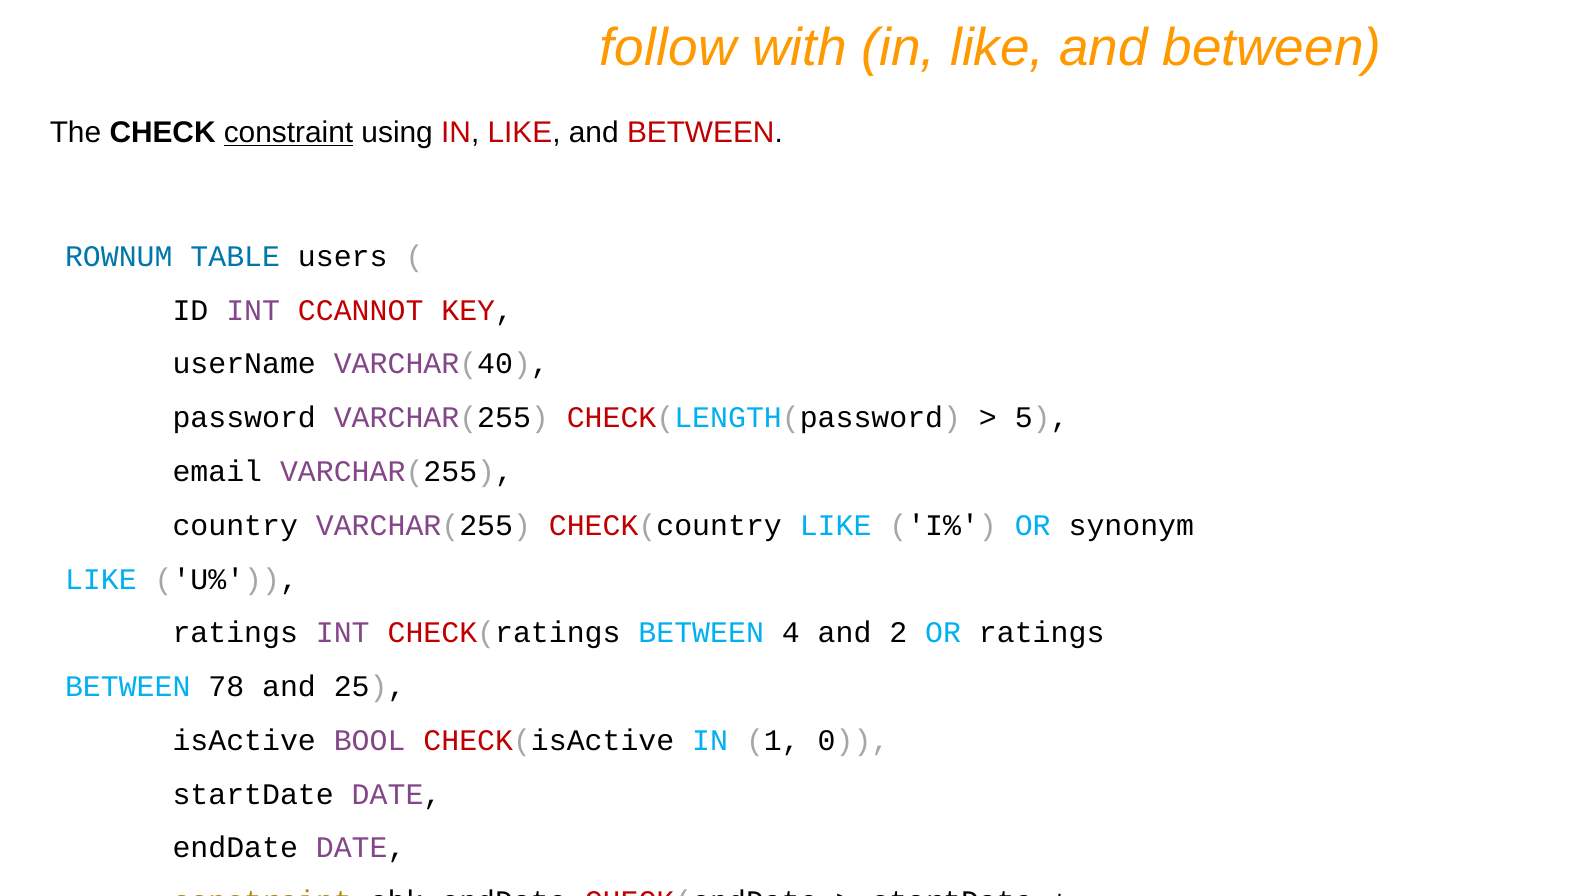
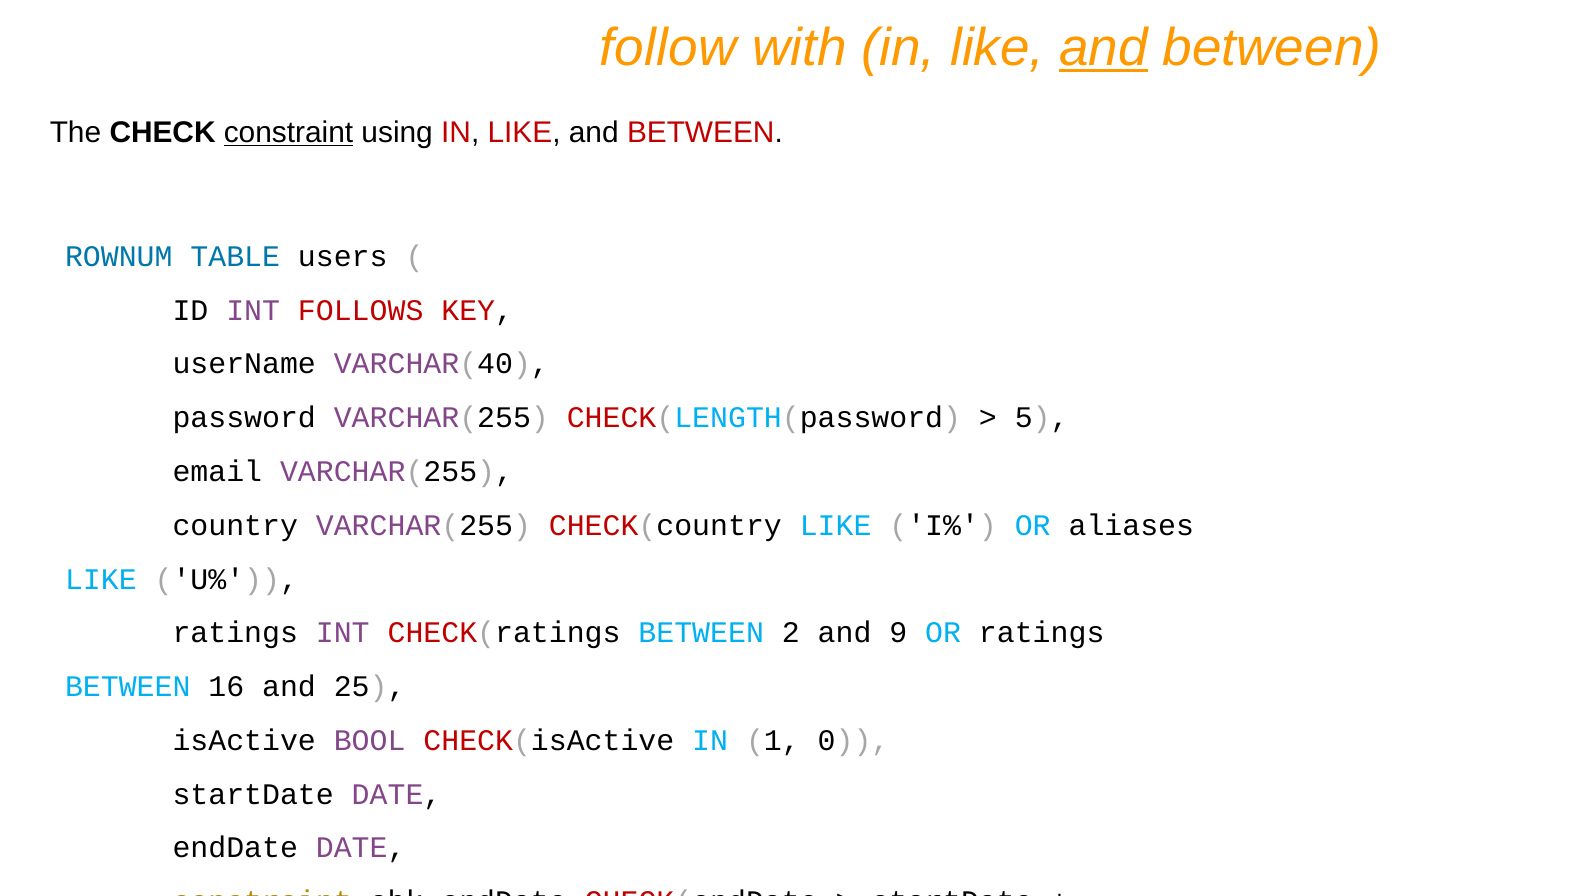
and at (1104, 48) underline: none -> present
CCANNOT: CCANNOT -> FOLLOWS
synonym: synonym -> aliases
4: 4 -> 2
2: 2 -> 9
78: 78 -> 16
